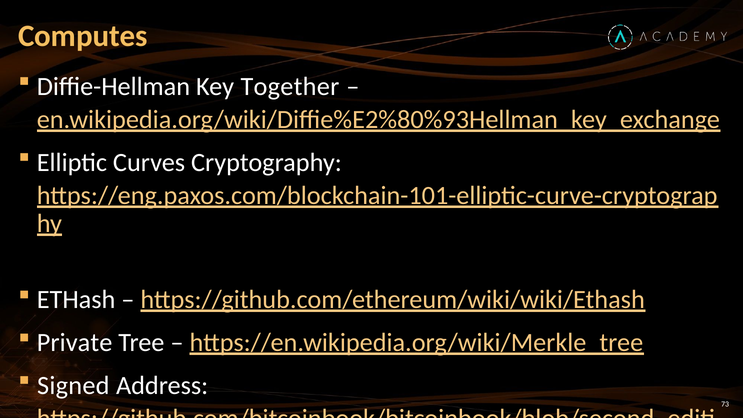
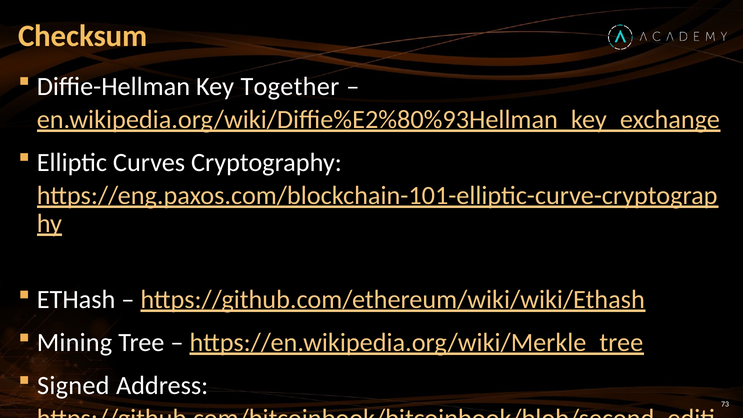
Computes: Computes -> Checksum
Private: Private -> Mining
